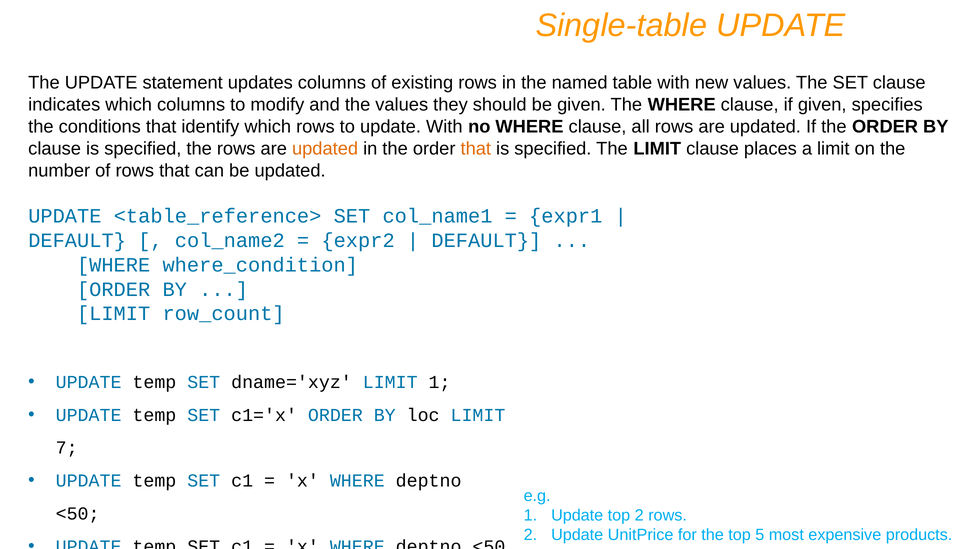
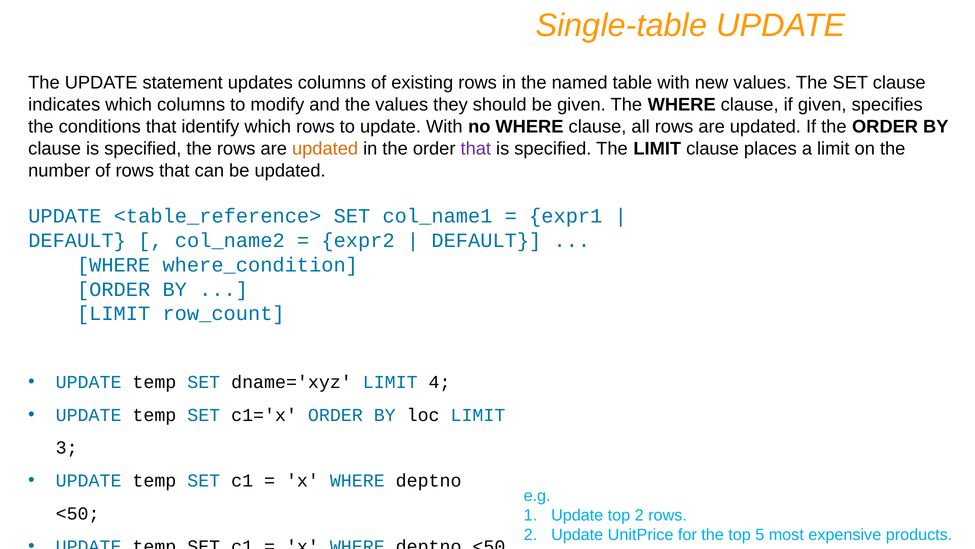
that at (476, 149) colour: orange -> purple
LIMIT 1: 1 -> 4
7: 7 -> 3
